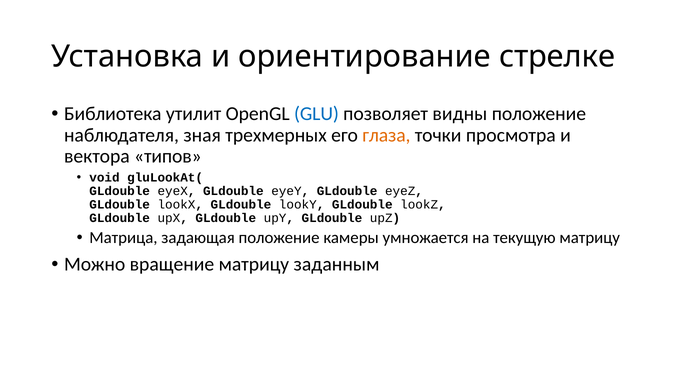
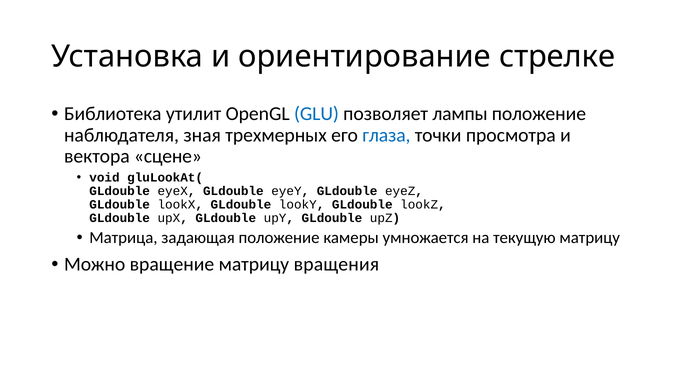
видны: видны -> лампы
глаза colour: orange -> blue
типов: типов -> сцене
заданным: заданным -> вращения
